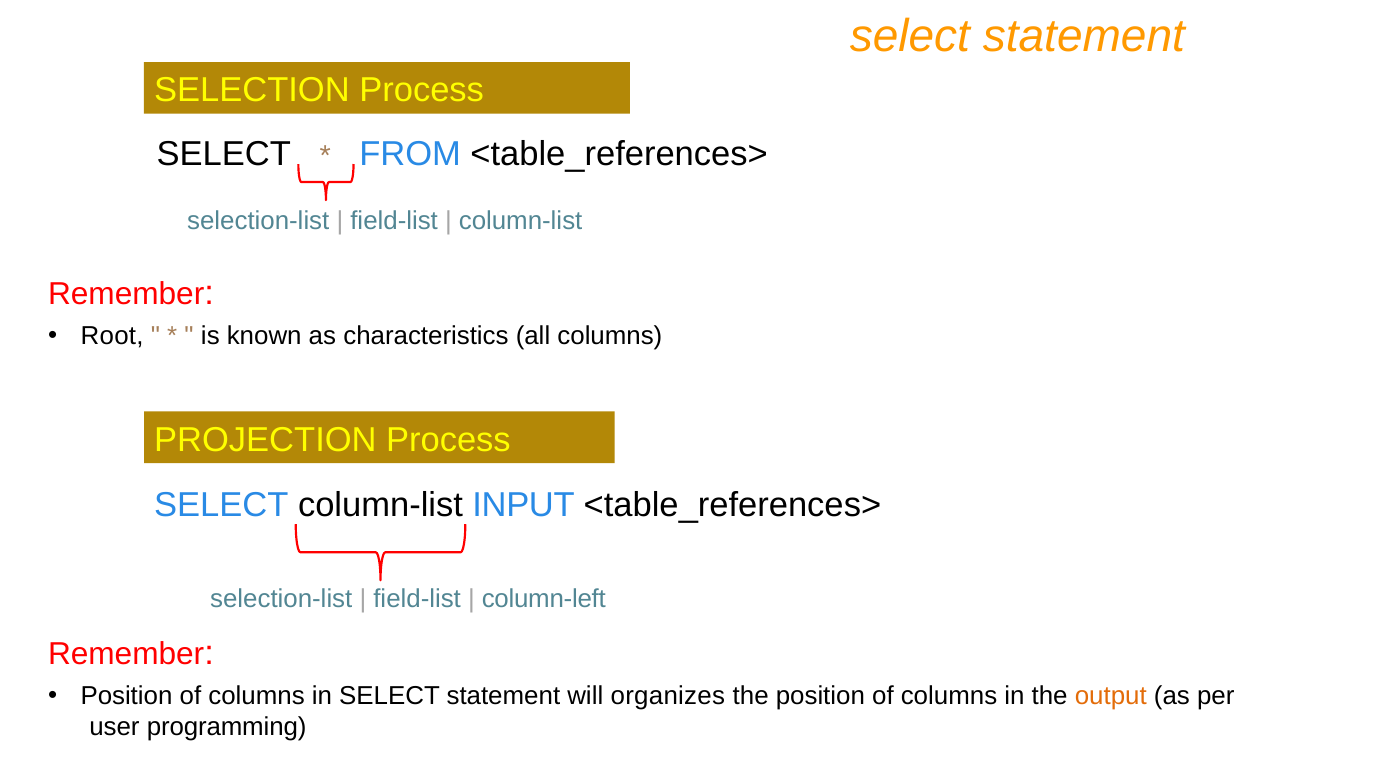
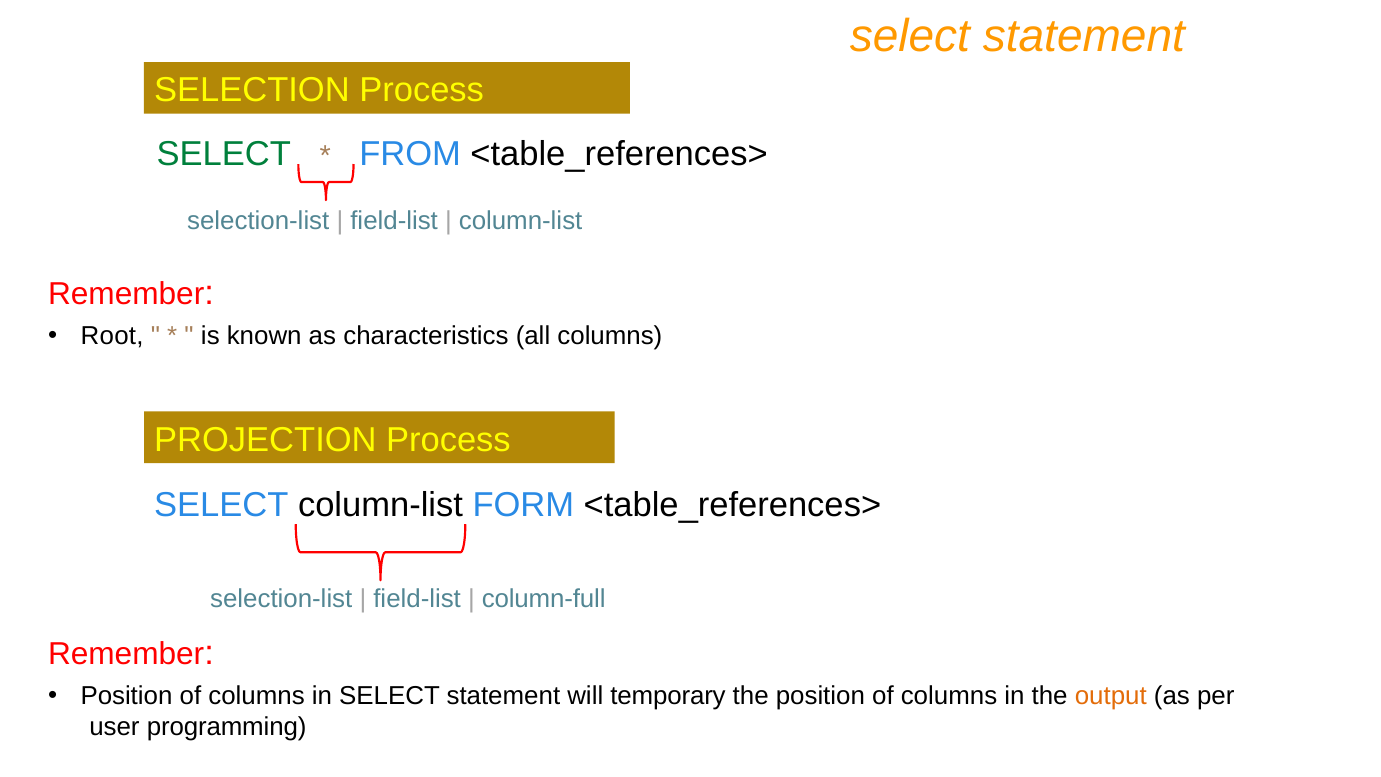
SELECT at (224, 154) colour: black -> green
INPUT: INPUT -> FORM
column-left: column-left -> column-full
organizes: organizes -> temporary
